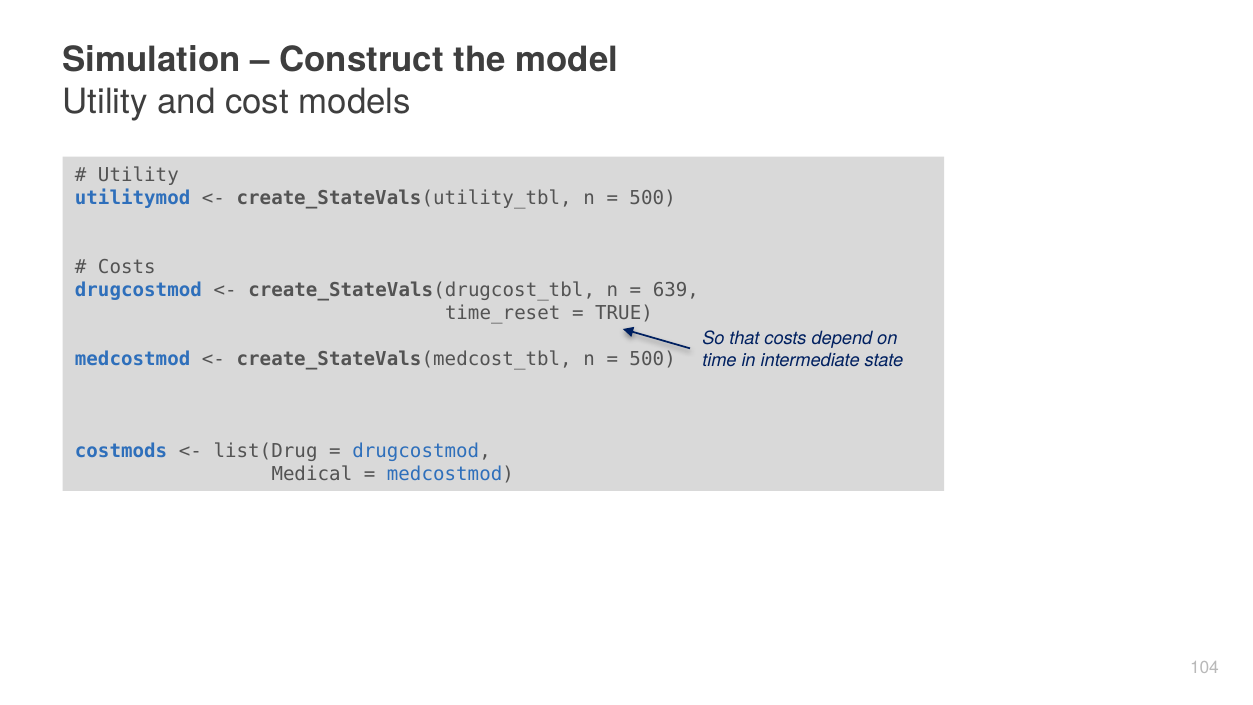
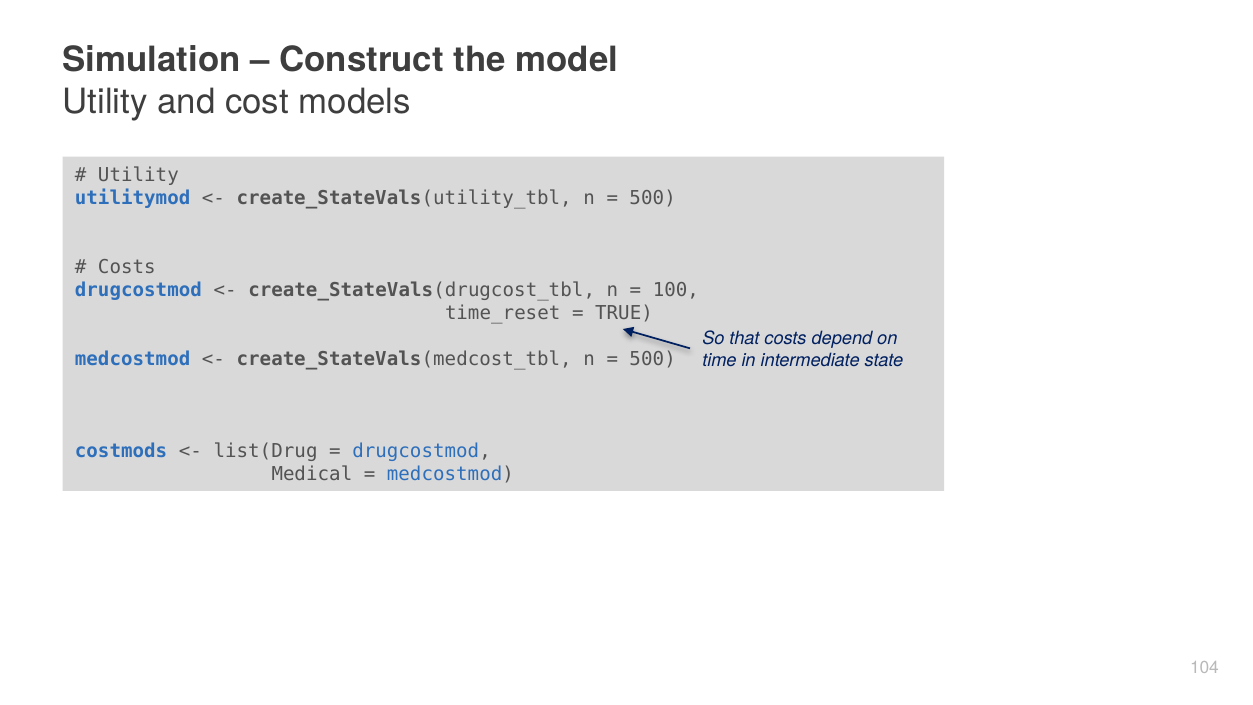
639: 639 -> 100
